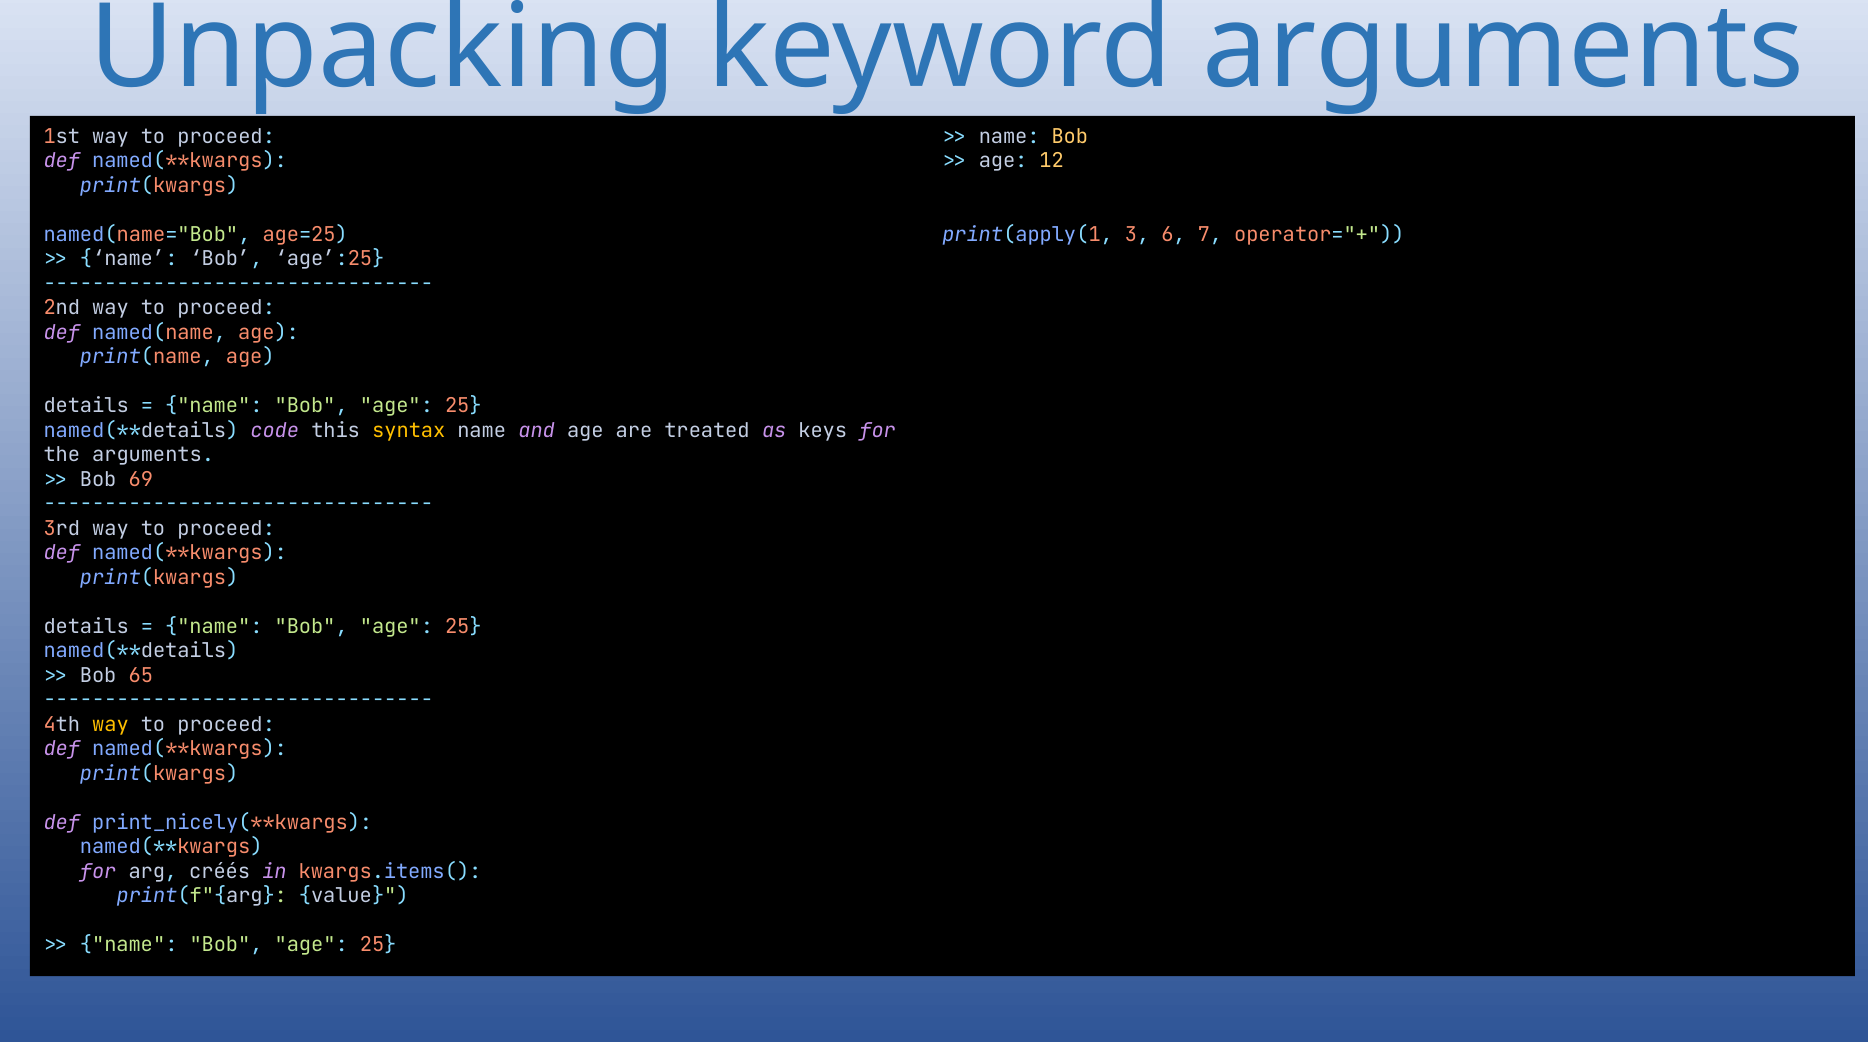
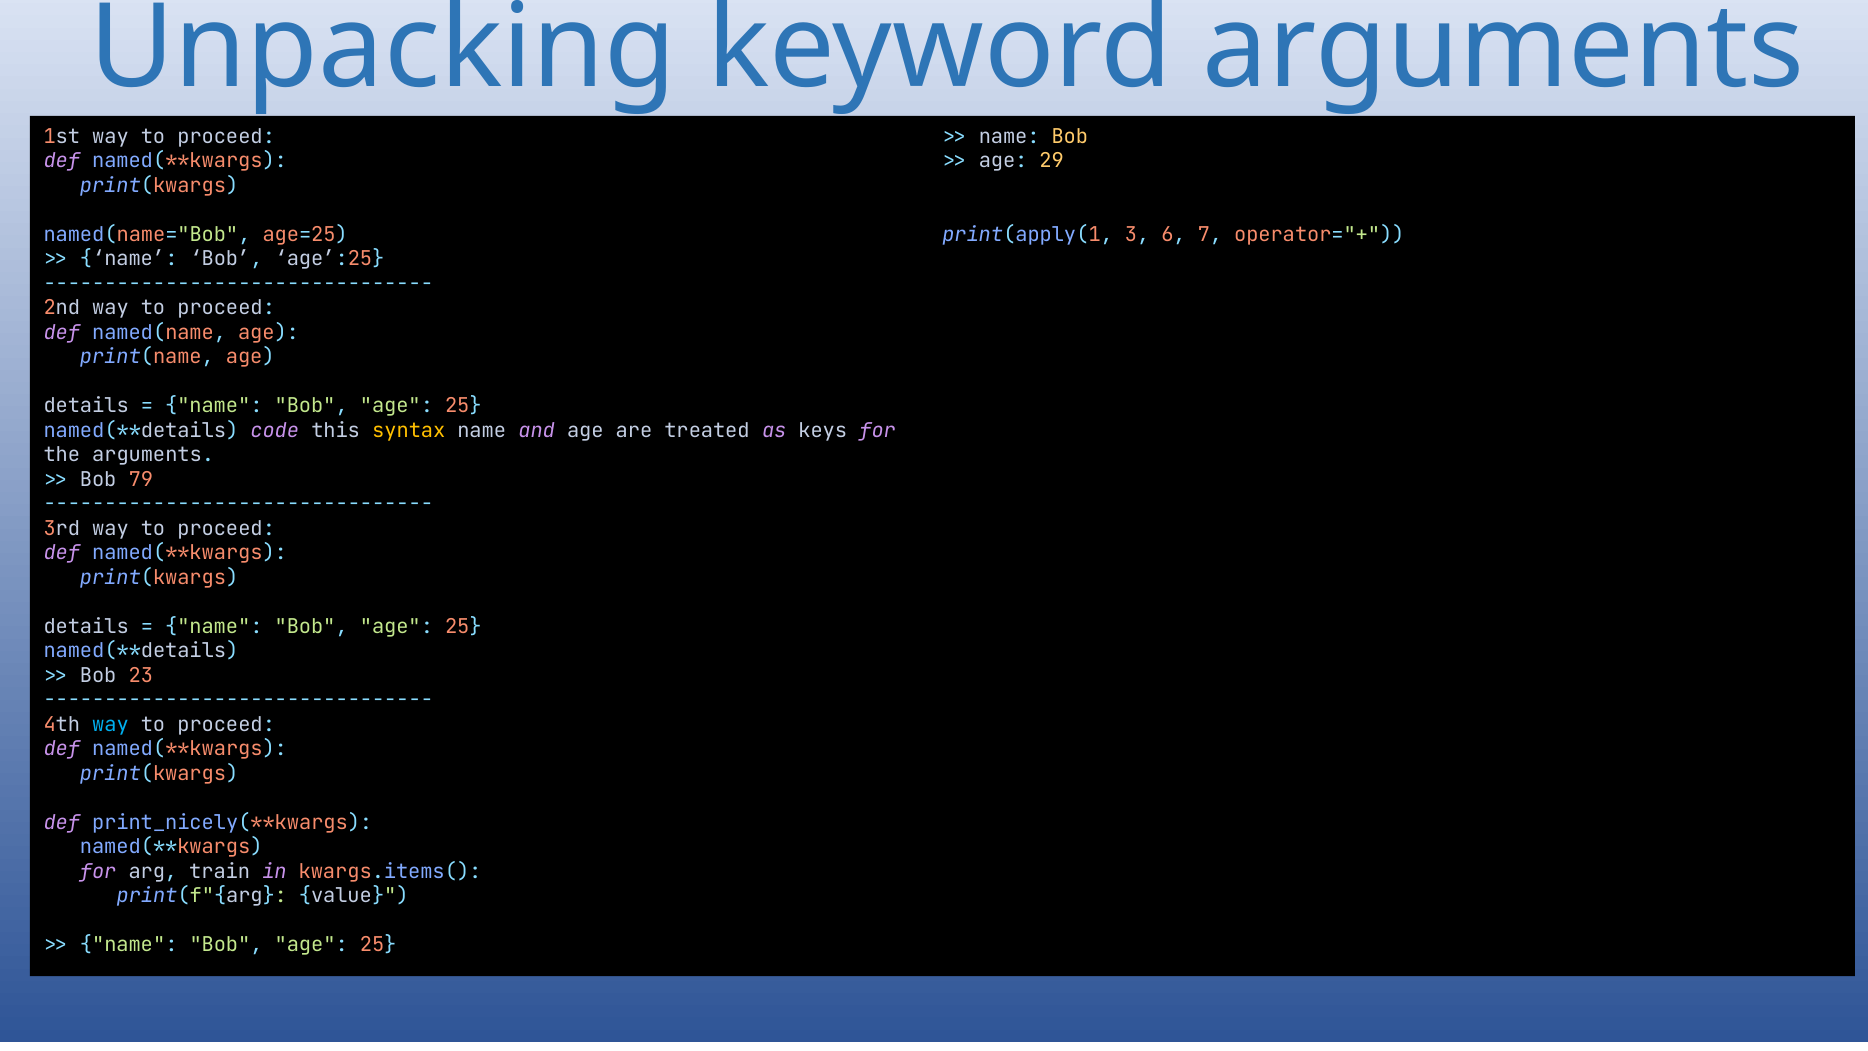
12: 12 -> 29
69: 69 -> 79
65: 65 -> 23
way at (110, 724) colour: yellow -> light blue
créés: créés -> train
